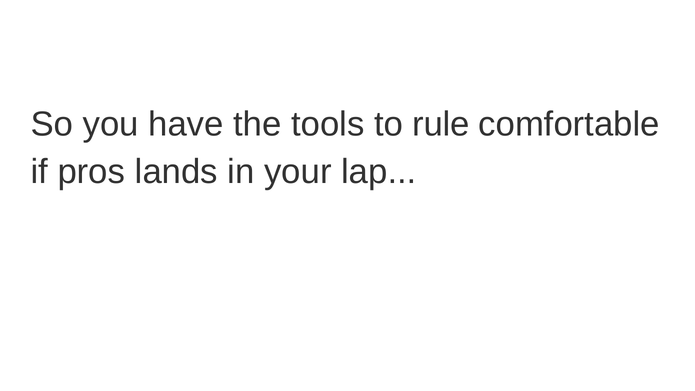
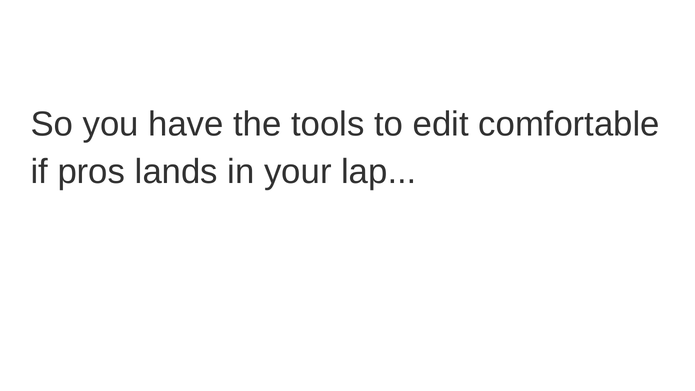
rule: rule -> edit
